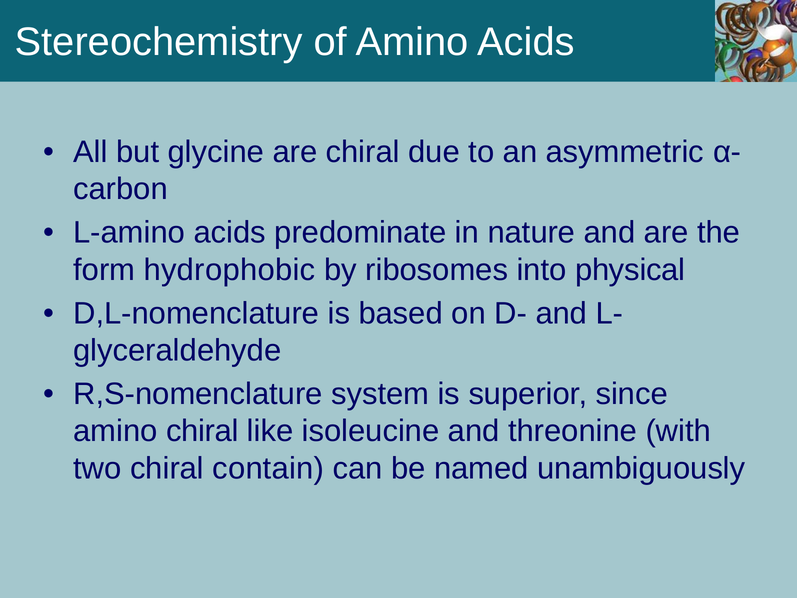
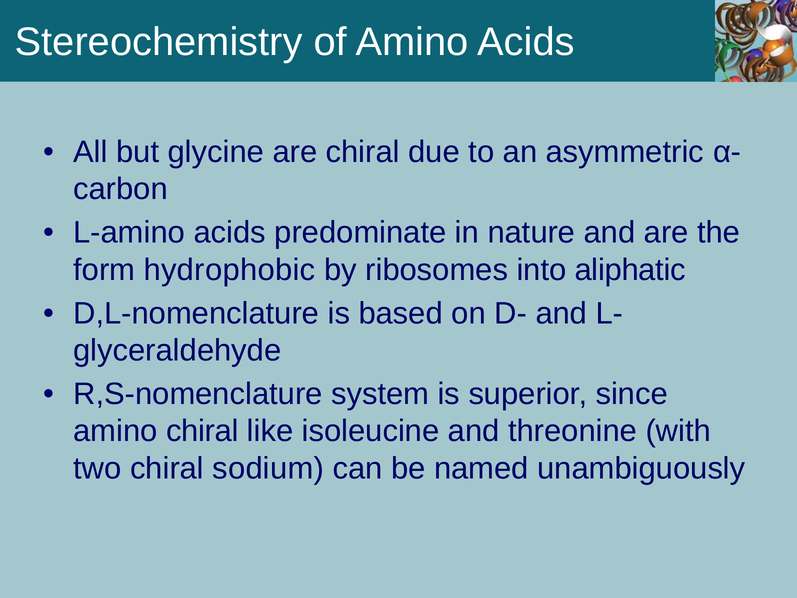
physical: physical -> aliphatic
contain: contain -> sodium
